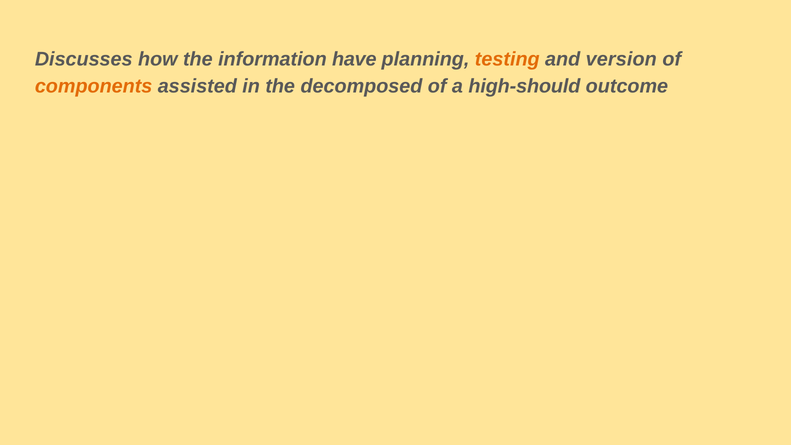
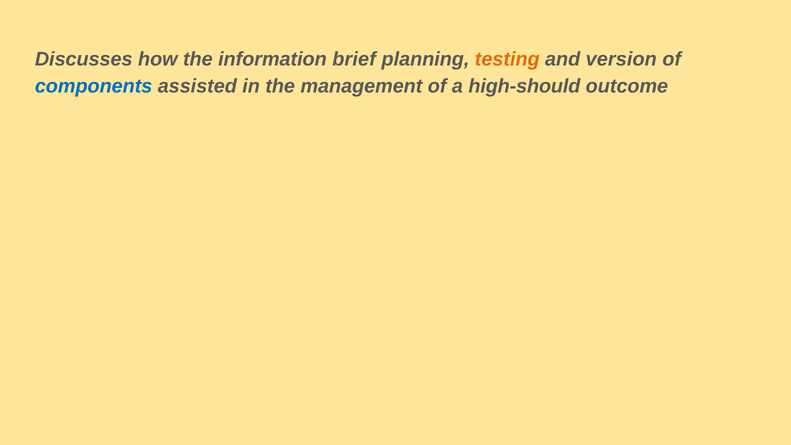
have: have -> brief
components colour: orange -> blue
decomposed: decomposed -> management
